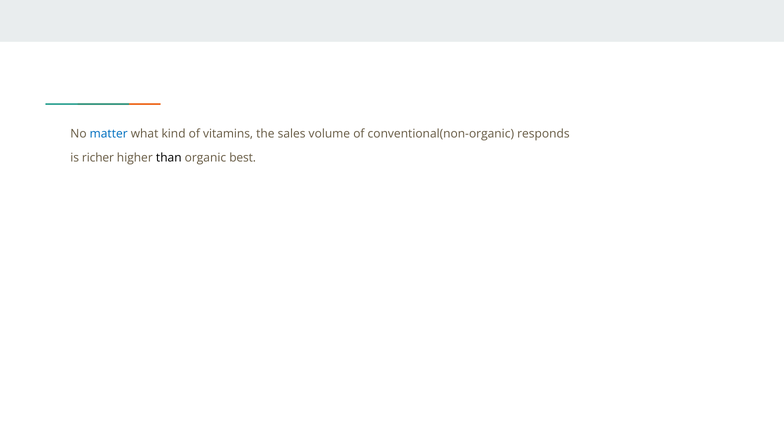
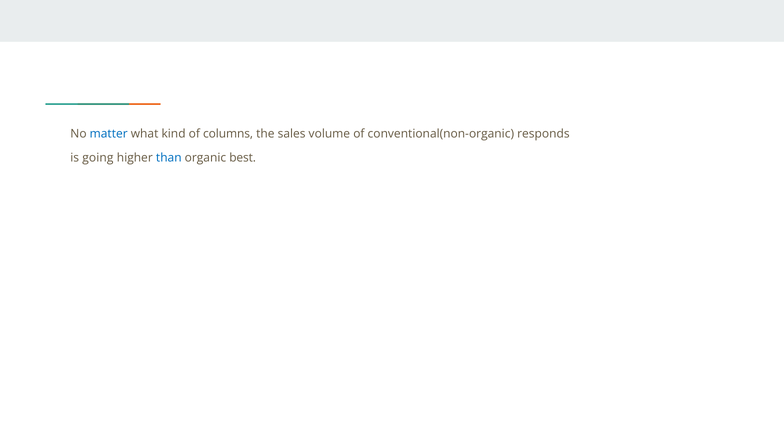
vitamins: vitamins -> columns
richer: richer -> going
than colour: black -> blue
